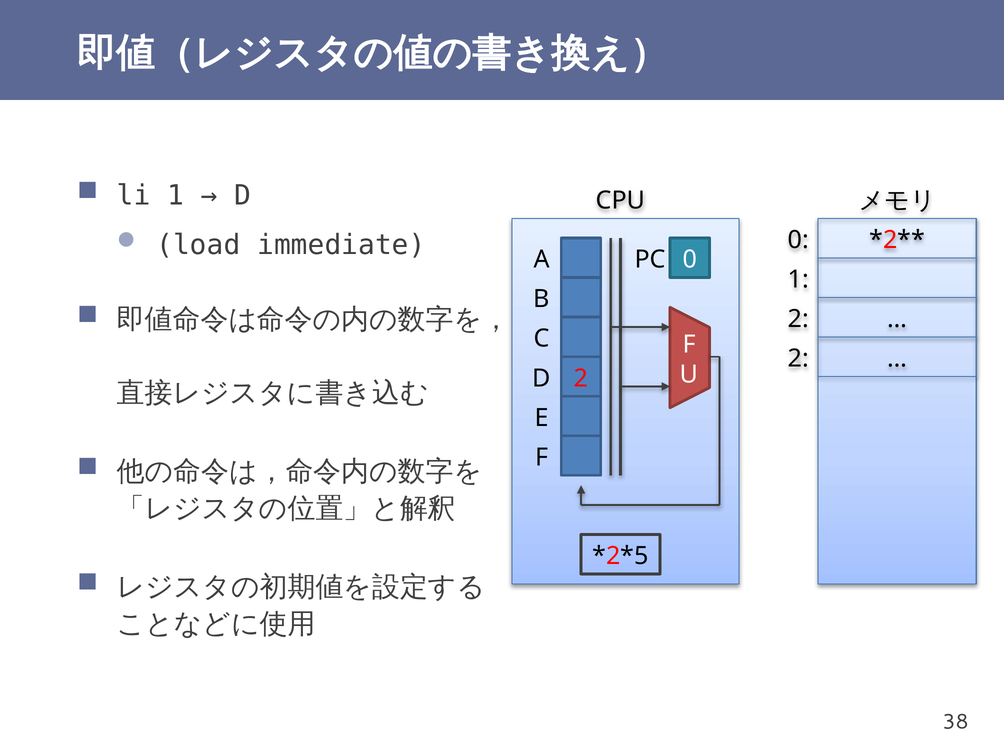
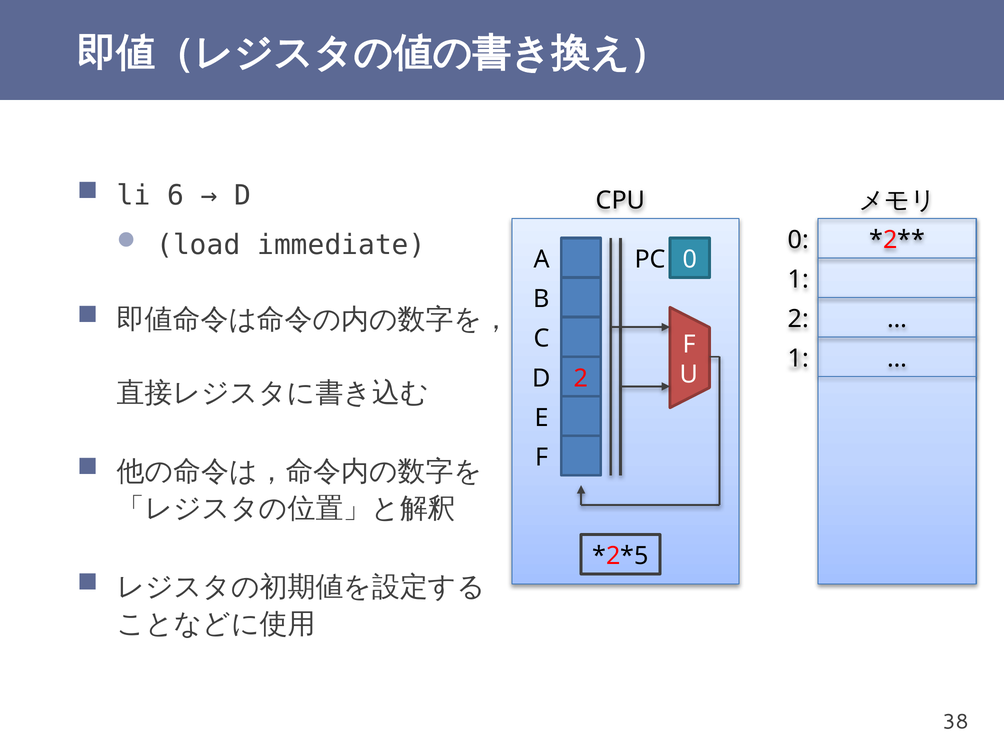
li 1: 1 -> 6
2 at (798, 359): 2 -> 1
